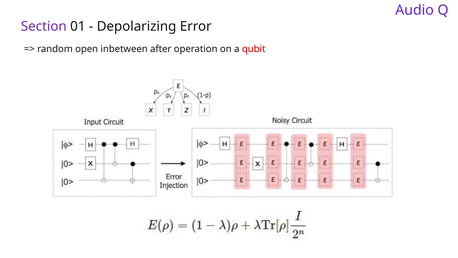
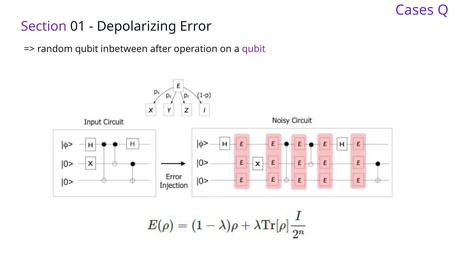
Audio: Audio -> Cases
random open: open -> qubit
qubit at (254, 49) colour: red -> purple
